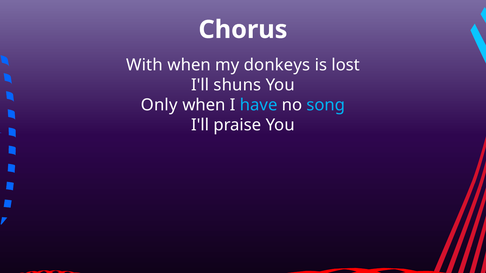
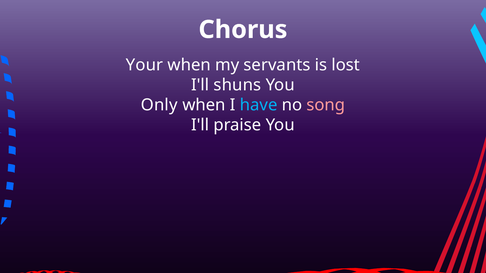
With: With -> Your
donkeys: donkeys -> servants
song colour: light blue -> pink
